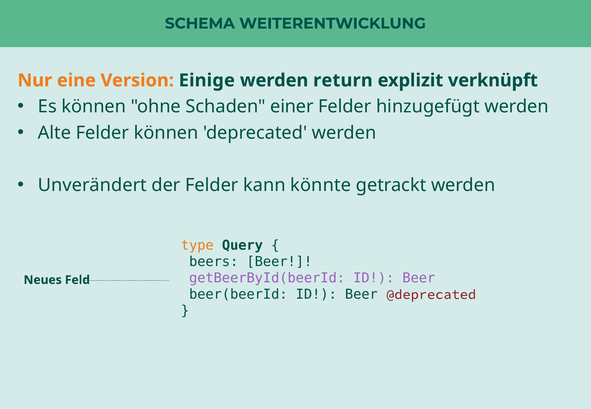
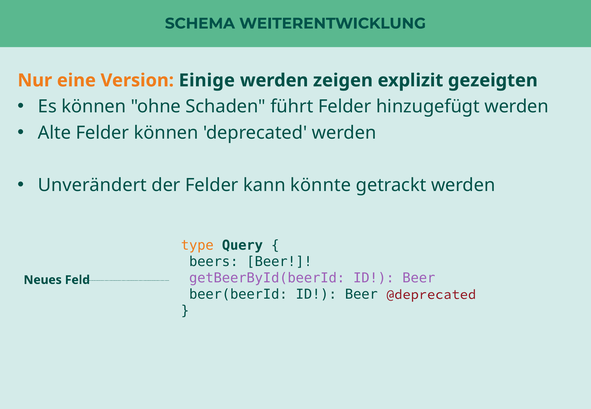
return: return -> zeigen
verknüpft: verknüpft -> gezeigten
einer: einer -> führt
